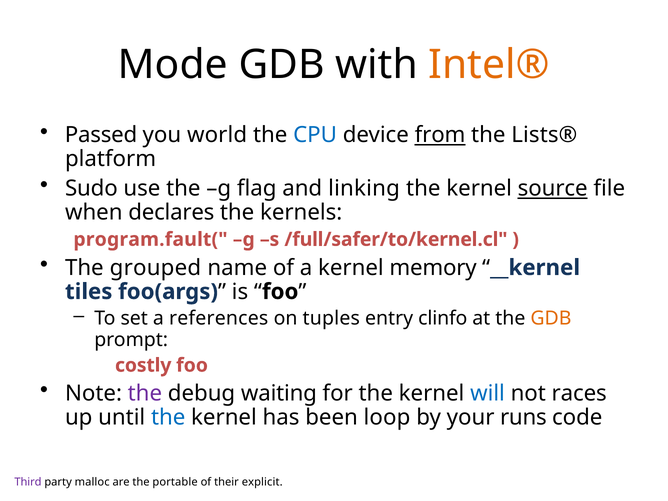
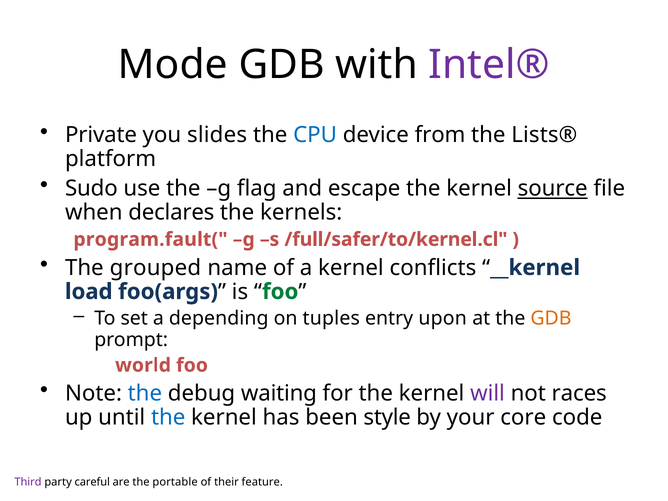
Intel® colour: orange -> purple
Passed: Passed -> Private
world: world -> slides
from underline: present -> none
linking: linking -> escape
memory: memory -> conflicts
tiles: tiles -> load
foo at (280, 292) colour: black -> green
references: references -> depending
clinfo: clinfo -> upon
costly: costly -> world
the at (145, 394) colour: purple -> blue
will colour: blue -> purple
loop: loop -> style
runs: runs -> core
malloc: malloc -> careful
explicit: explicit -> feature
